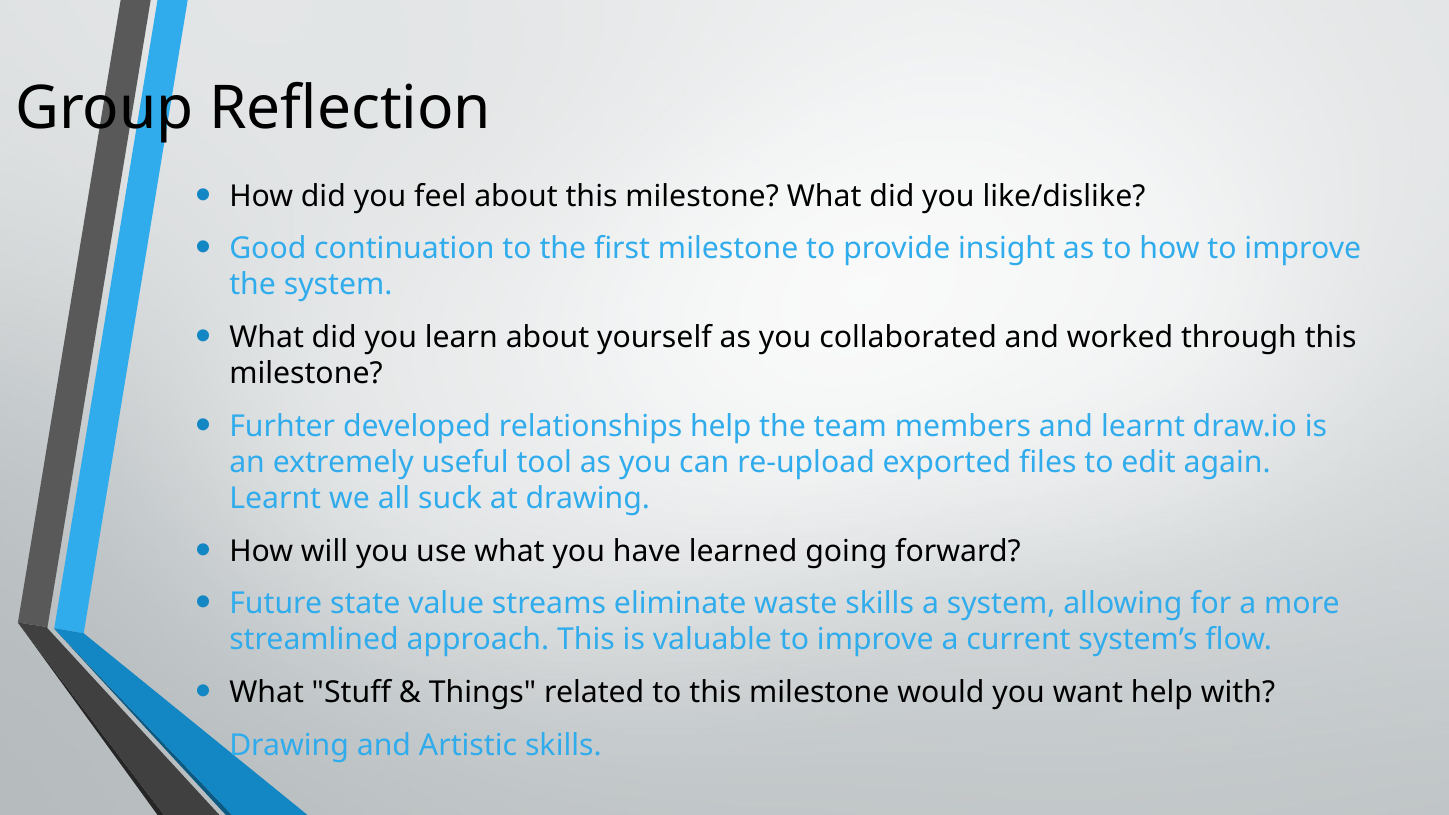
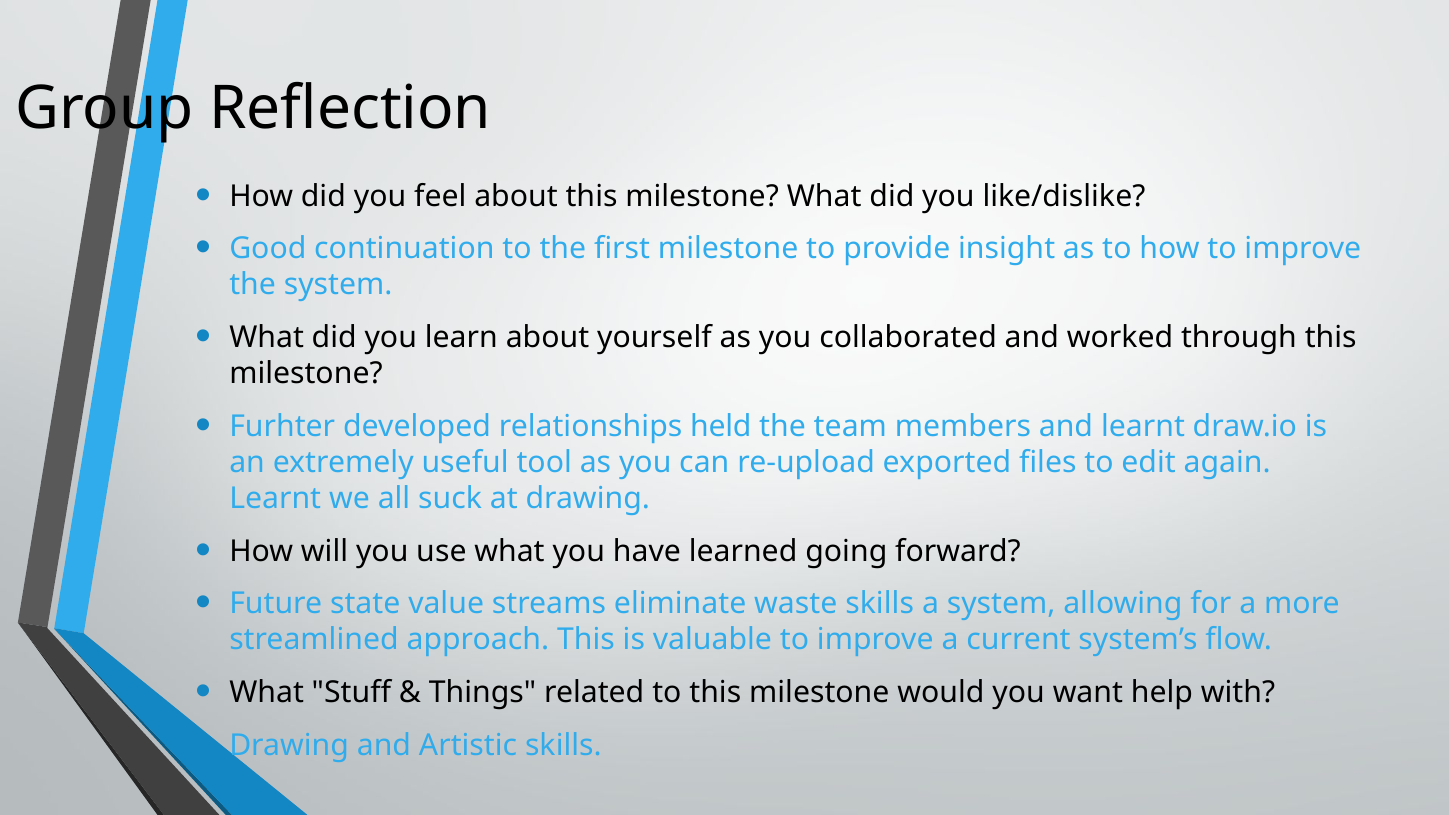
relationships help: help -> held
